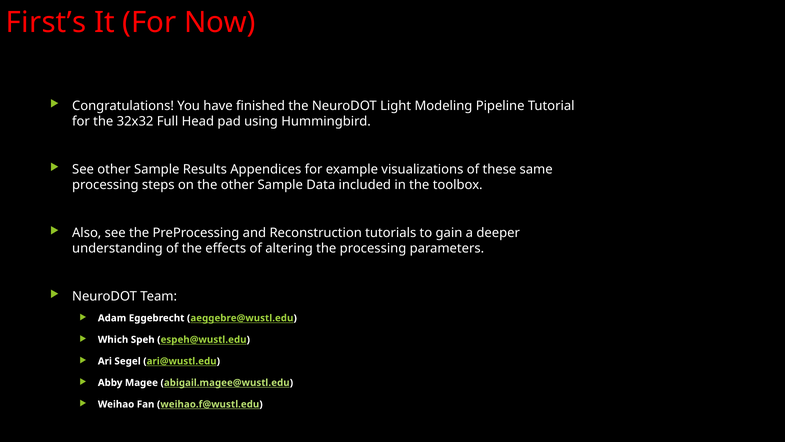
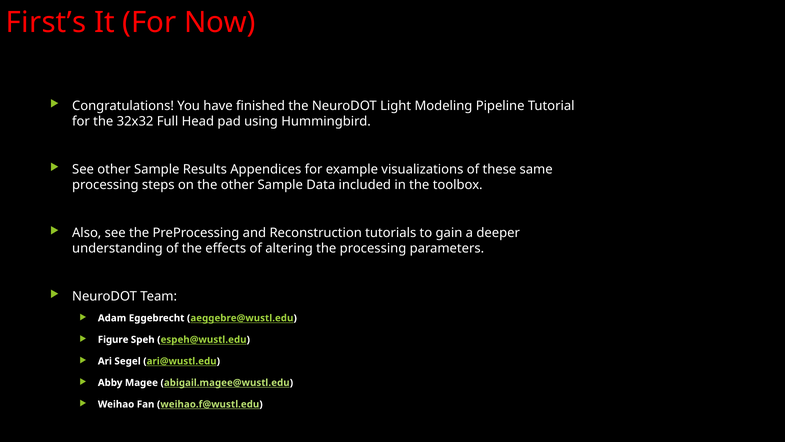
Which: Which -> Figure
